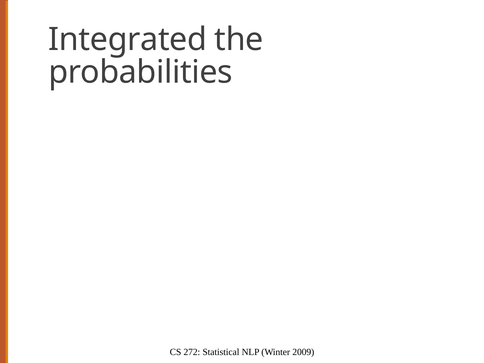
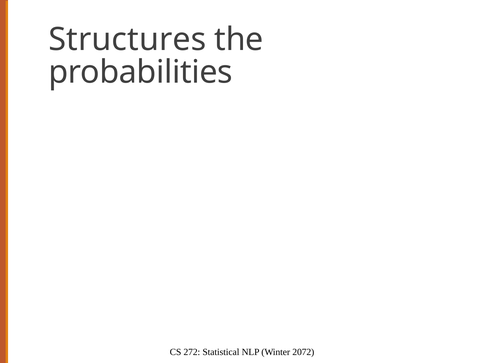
Integrated: Integrated -> Structures
2009: 2009 -> 2072
